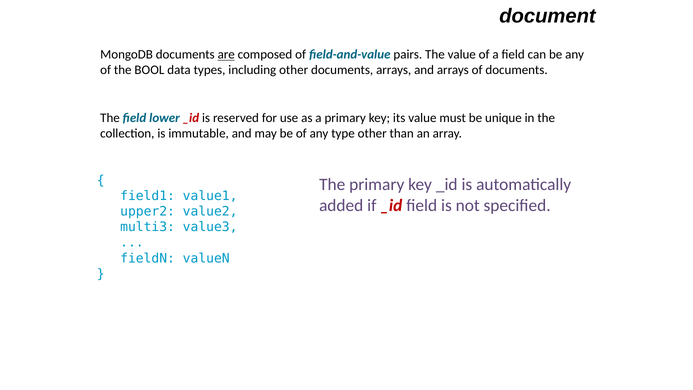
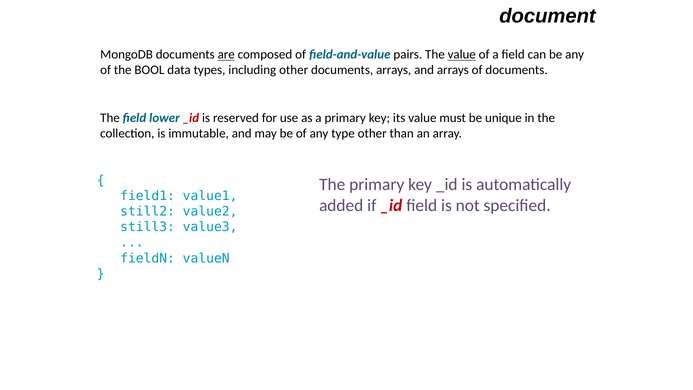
value at (462, 55) underline: none -> present
upper2: upper2 -> still2
multi3: multi3 -> still3
